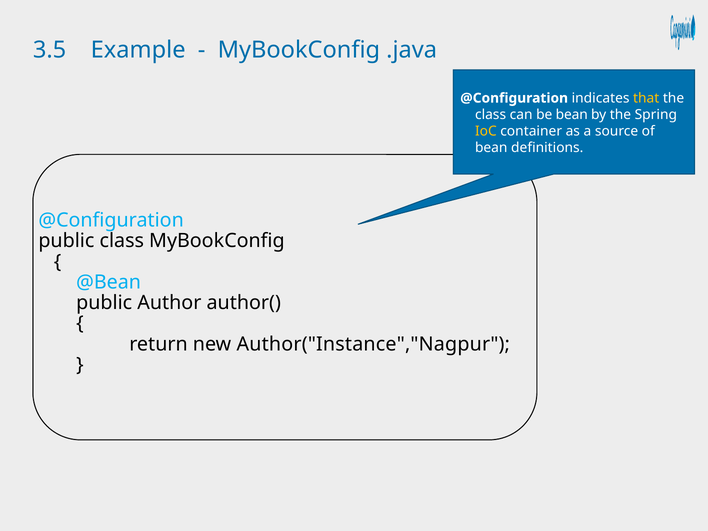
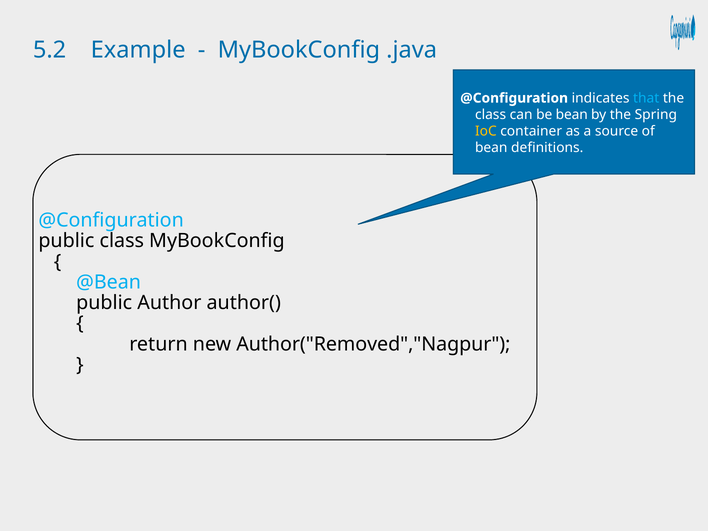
3.5: 3.5 -> 5.2
that colour: yellow -> light blue
Author("Instance","Nagpur: Author("Instance","Nagpur -> Author("Removed","Nagpur
